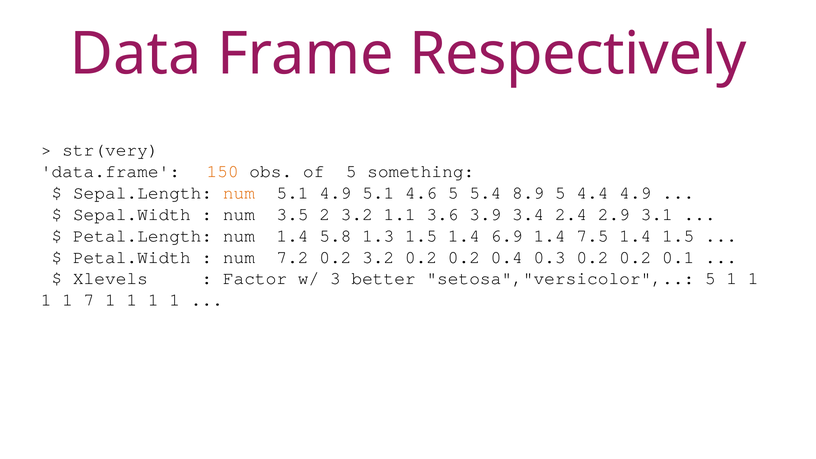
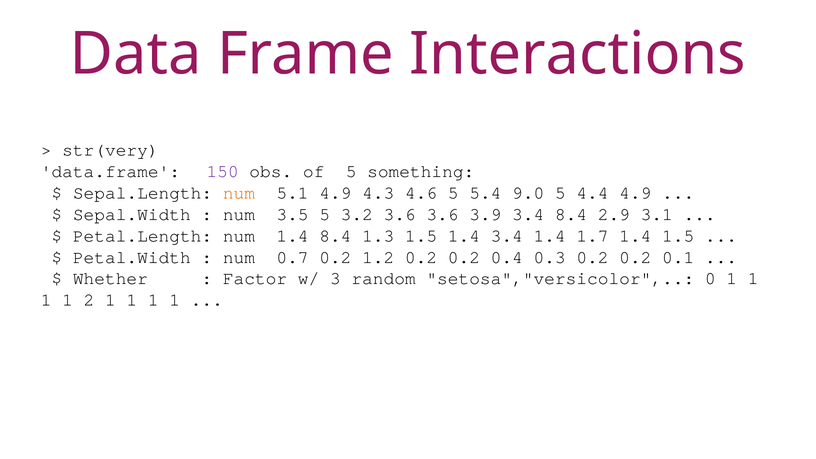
Respectively: Respectively -> Interactions
150 colour: orange -> purple
4.9 5.1: 5.1 -> 4.3
8.9: 8.9 -> 9.0
3.5 2: 2 -> 5
3.2 1.1: 1.1 -> 3.6
3.4 2.4: 2.4 -> 8.4
1.4 5.8: 5.8 -> 8.4
1.4 6.9: 6.9 -> 3.4
7.5: 7.5 -> 1.7
7.2: 7.2 -> 0.7
0.2 3.2: 3.2 -> 1.2
Xlevels: Xlevels -> Whether
better: better -> random
setosa","versicolor 5: 5 -> 0
7: 7 -> 2
